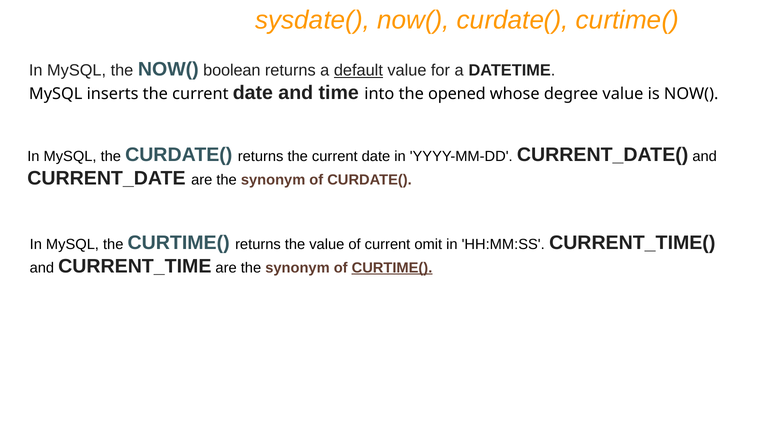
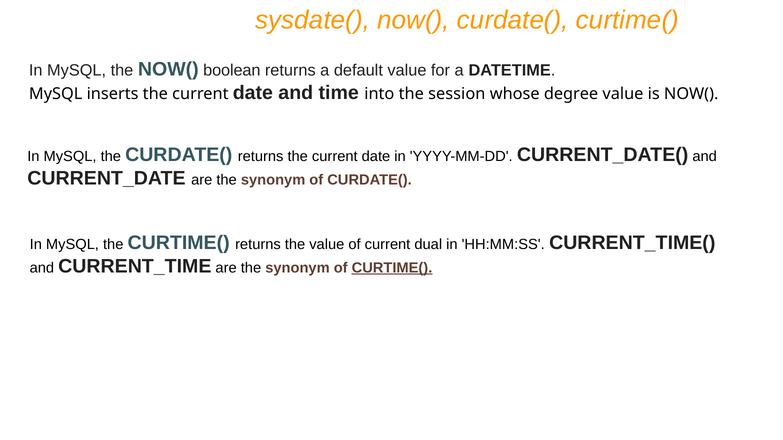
default underline: present -> none
opened: opened -> session
omit: omit -> dual
